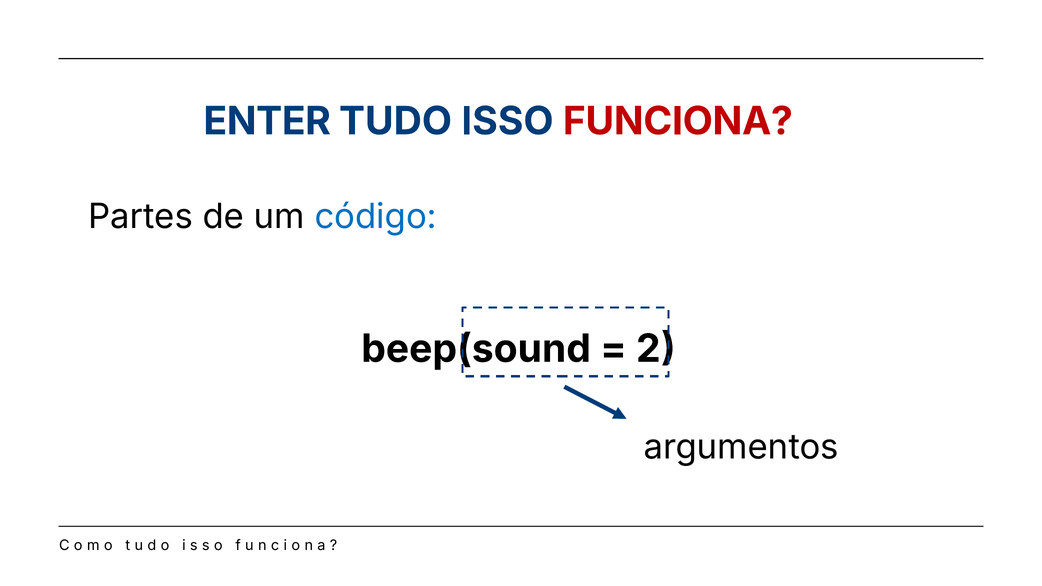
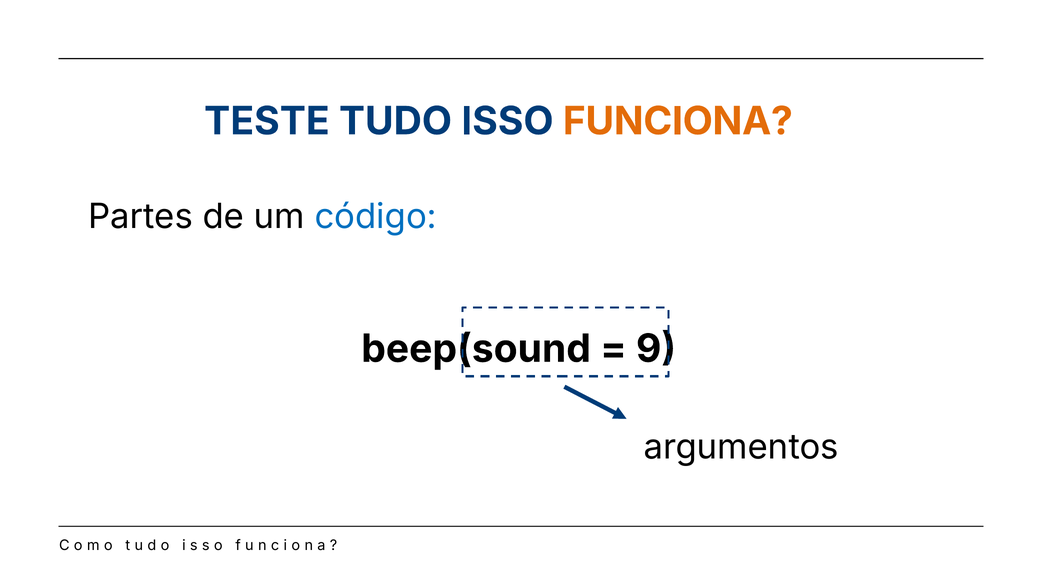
ENTER: ENTER -> TESTE
FUNCIONA colour: red -> orange
2: 2 -> 9
